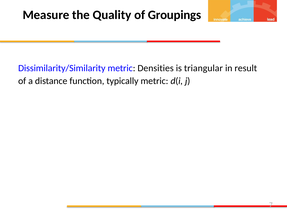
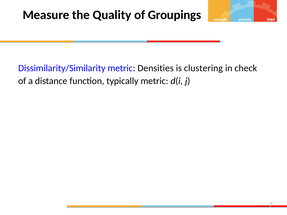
triangular: triangular -> clustering
result: result -> check
